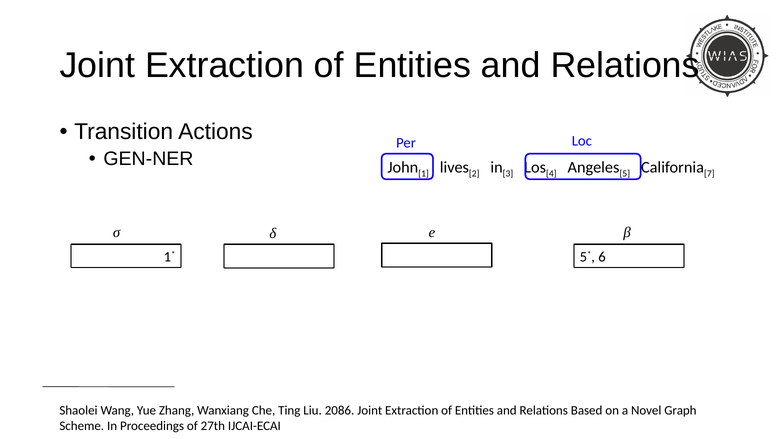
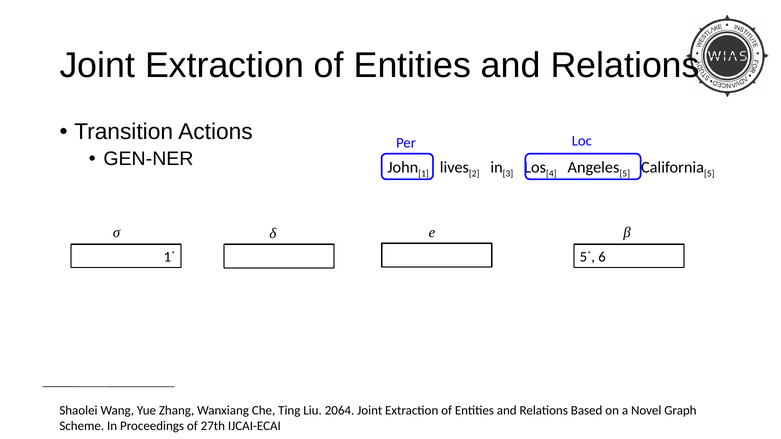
7 at (709, 174): 7 -> 5
2086: 2086 -> 2064
